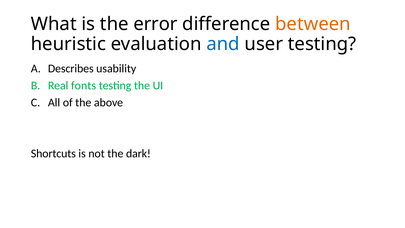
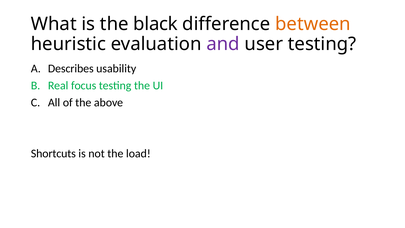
error: error -> black
and colour: blue -> purple
fonts: fonts -> focus
dark: dark -> load
